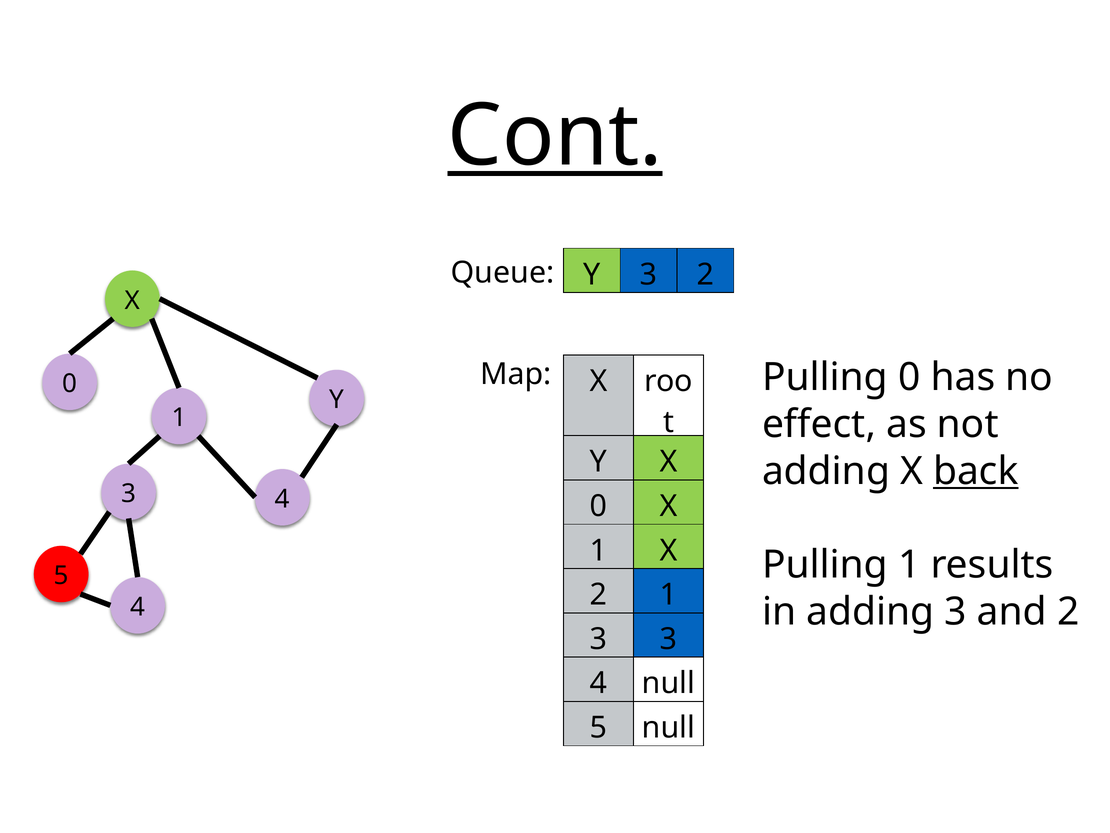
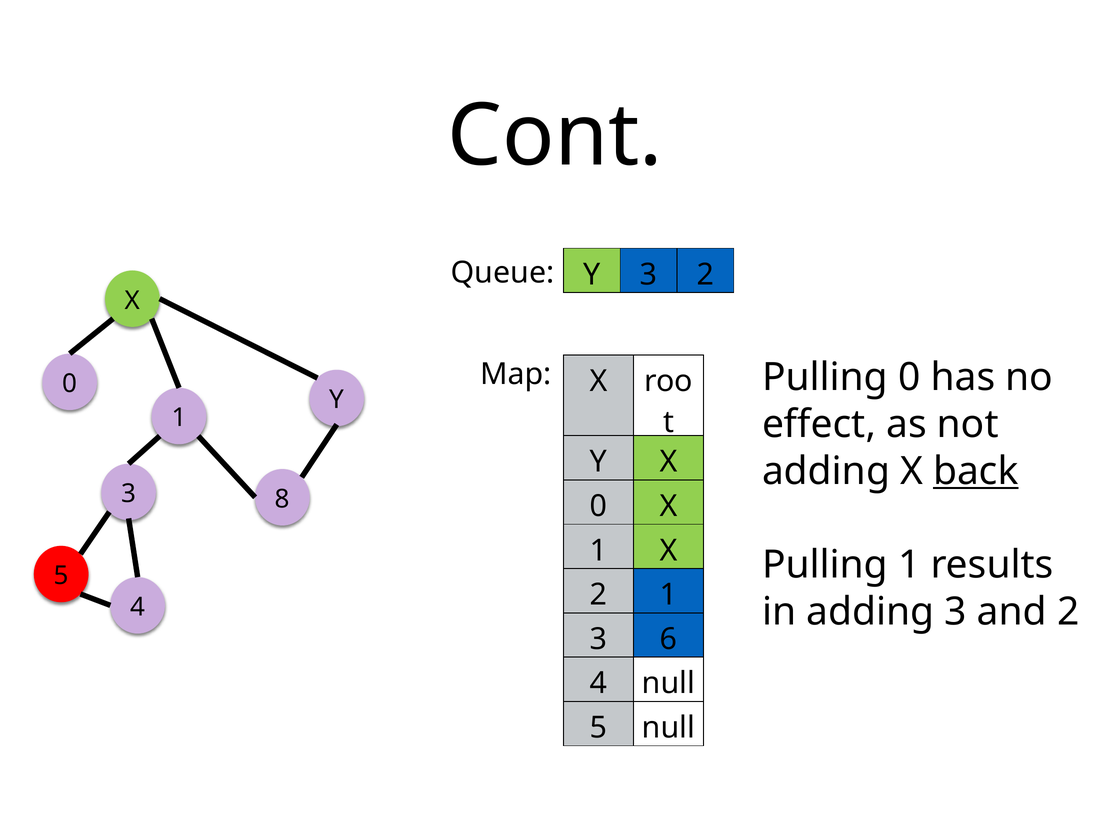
Cont underline: present -> none
4 at (282, 499): 4 -> 8
3 at (669, 639): 3 -> 6
